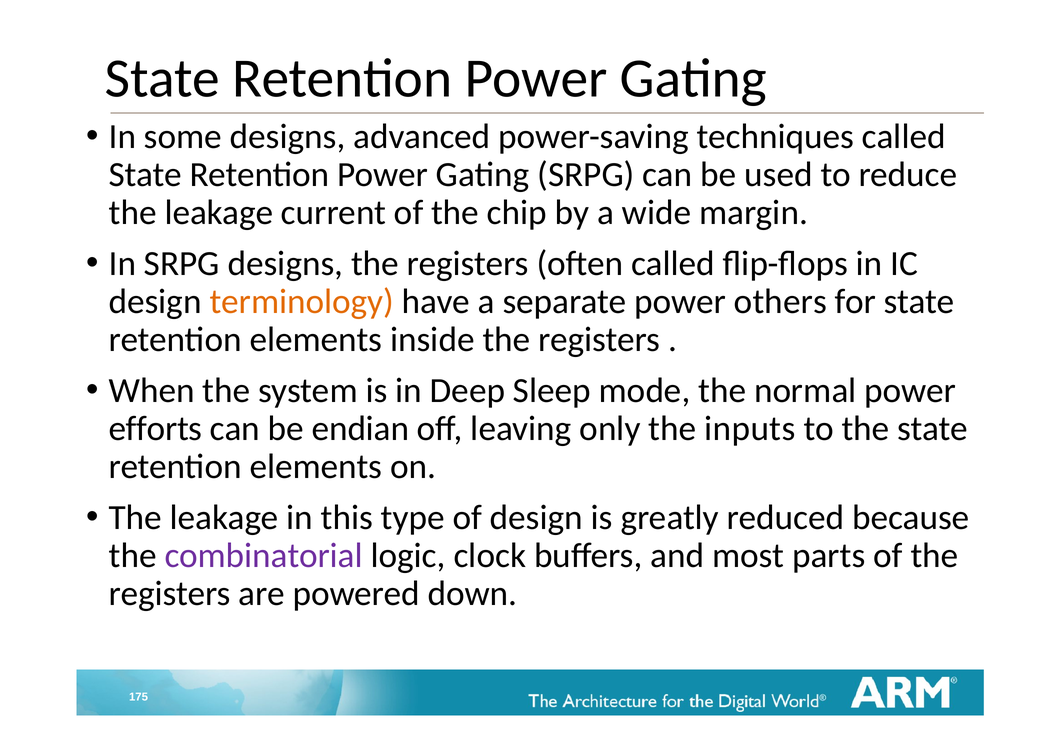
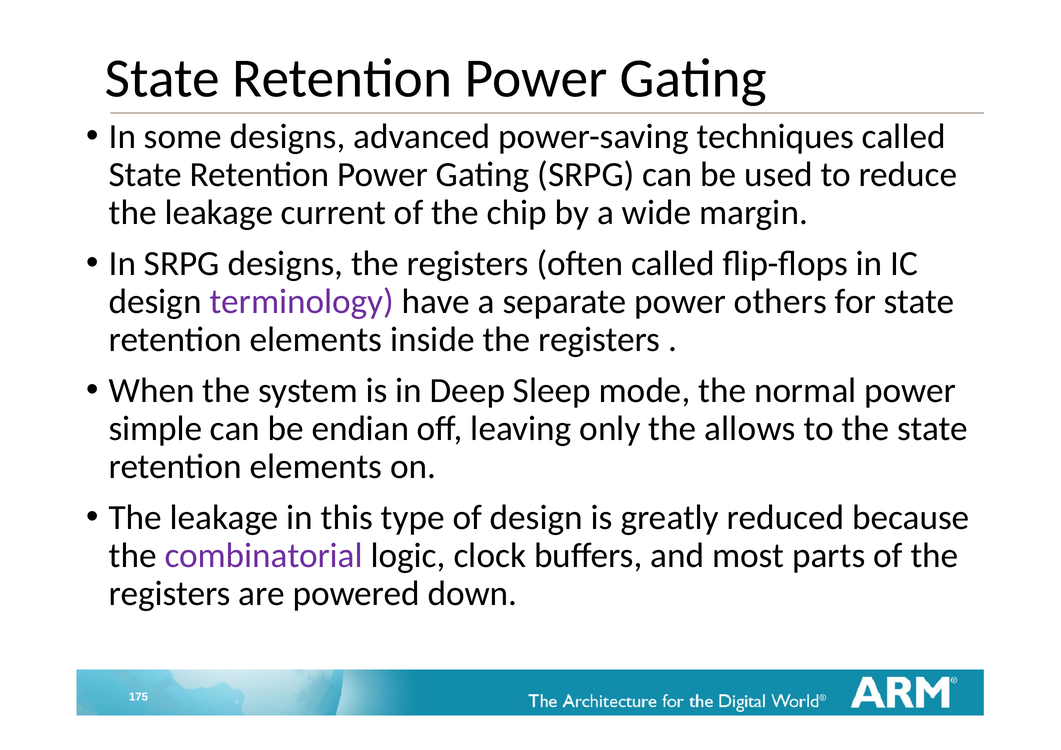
terminology colour: orange -> purple
efforts: efforts -> simple
inputs: inputs -> allows
